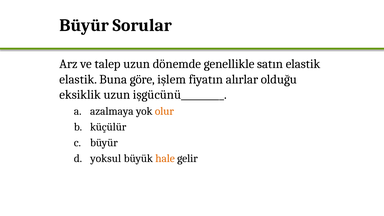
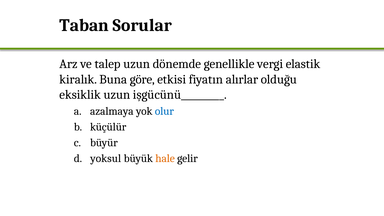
Büyür at (84, 25): Büyür -> Taban
satın: satın -> vergi
elastik at (78, 79): elastik -> kiralık
işlem: işlem -> etkisi
olur colour: orange -> blue
